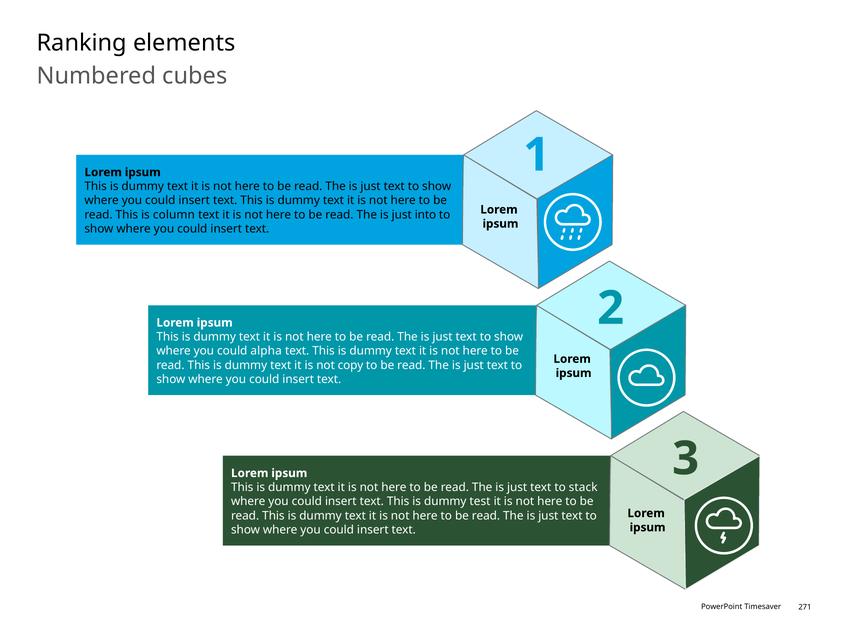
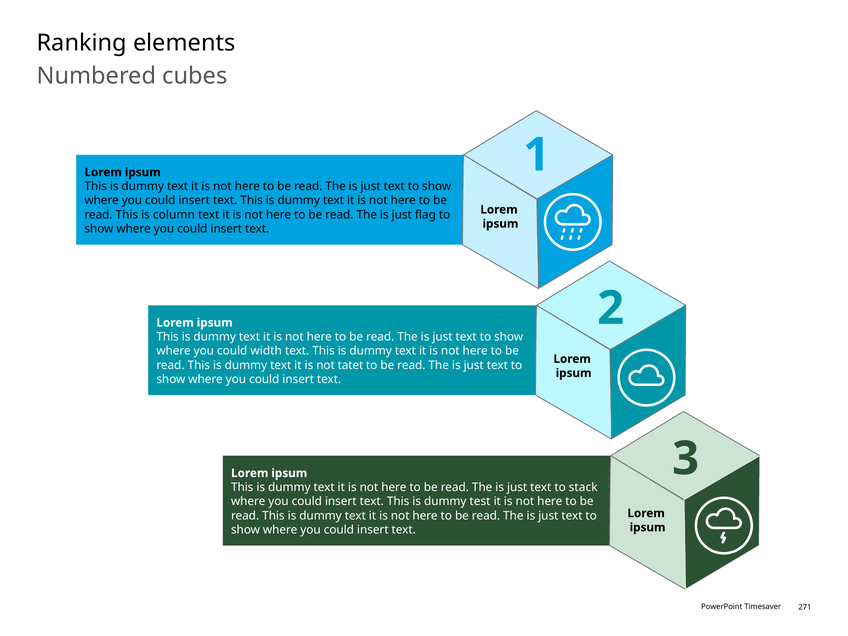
into: into -> flag
alpha: alpha -> width
copy: copy -> tatet
